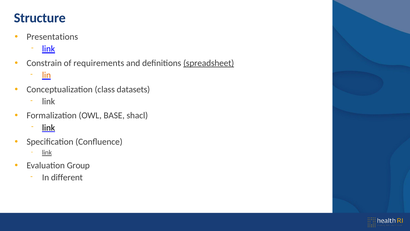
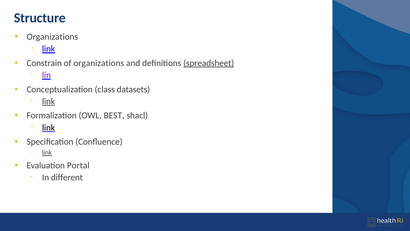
Presentations at (52, 37): Presentations -> Organizations
of requirements: requirements -> organizations
lin colour: orange -> purple
link at (49, 101) underline: none -> present
BASE: BASE -> BEST
Group: Group -> Portal
